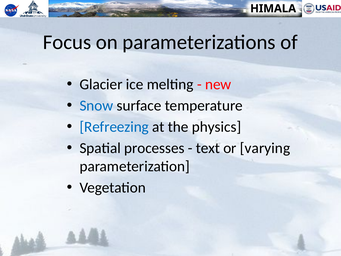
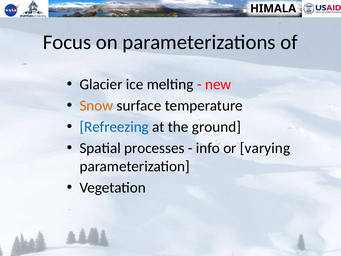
Snow colour: blue -> orange
physics: physics -> ground
text: text -> info
